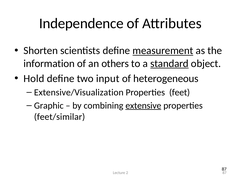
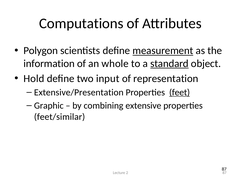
Independence: Independence -> Computations
Shorten: Shorten -> Polygon
others: others -> whole
heterogeneous: heterogeneous -> representation
Extensive/Visualization: Extensive/Visualization -> Extensive/Presentation
feet underline: none -> present
extensive underline: present -> none
